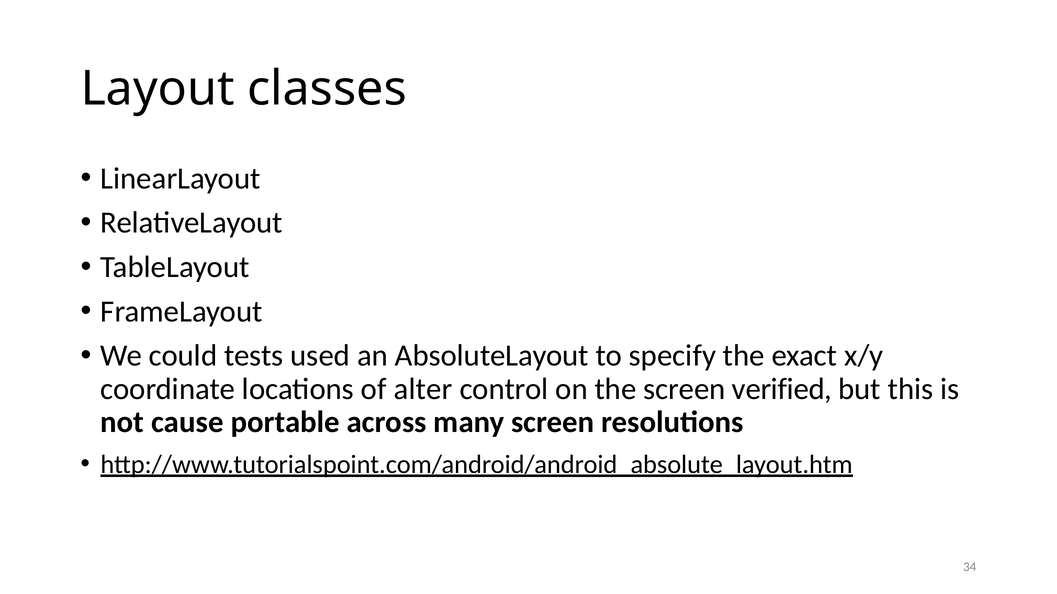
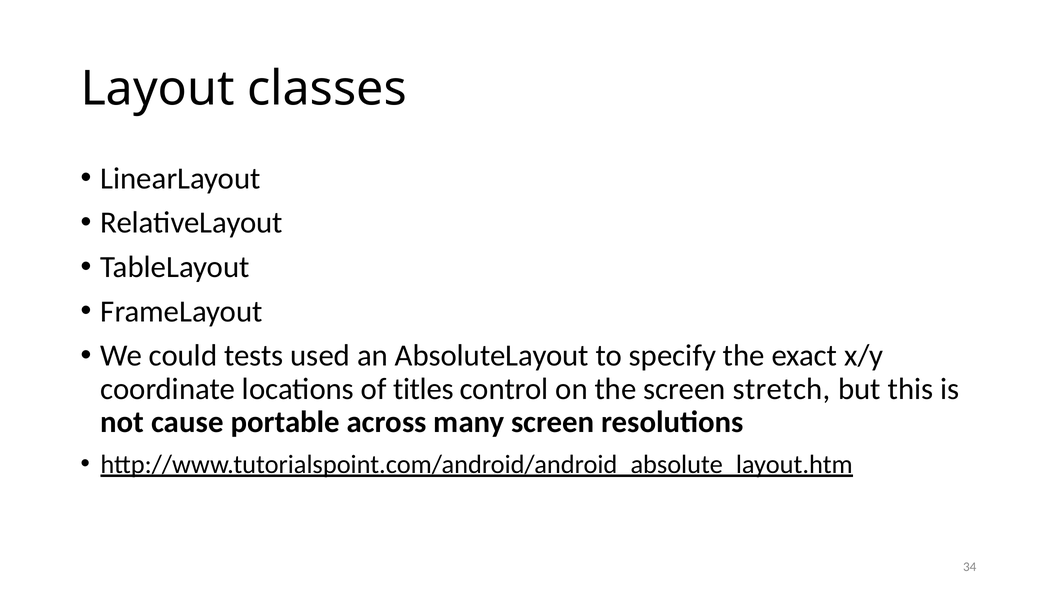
alter: alter -> titles
verified: verified -> stretch
